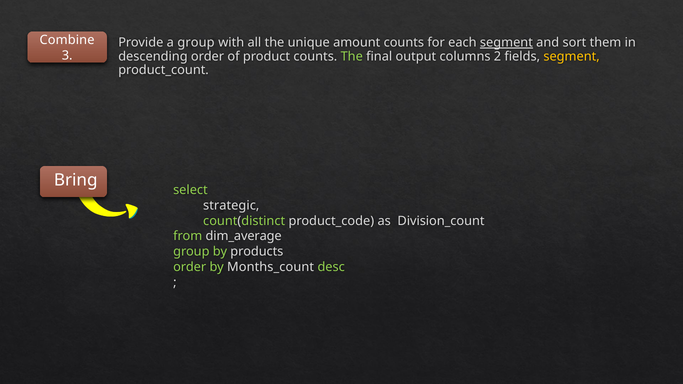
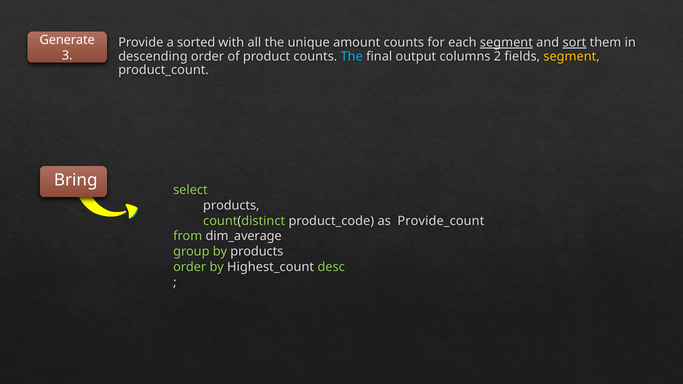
Combine: Combine -> Generate
a group: group -> sorted
sort underline: none -> present
The at (352, 56) colour: light green -> light blue
strategic at (231, 206): strategic -> products
Division_count: Division_count -> Provide_count
Months_count: Months_count -> Highest_count
